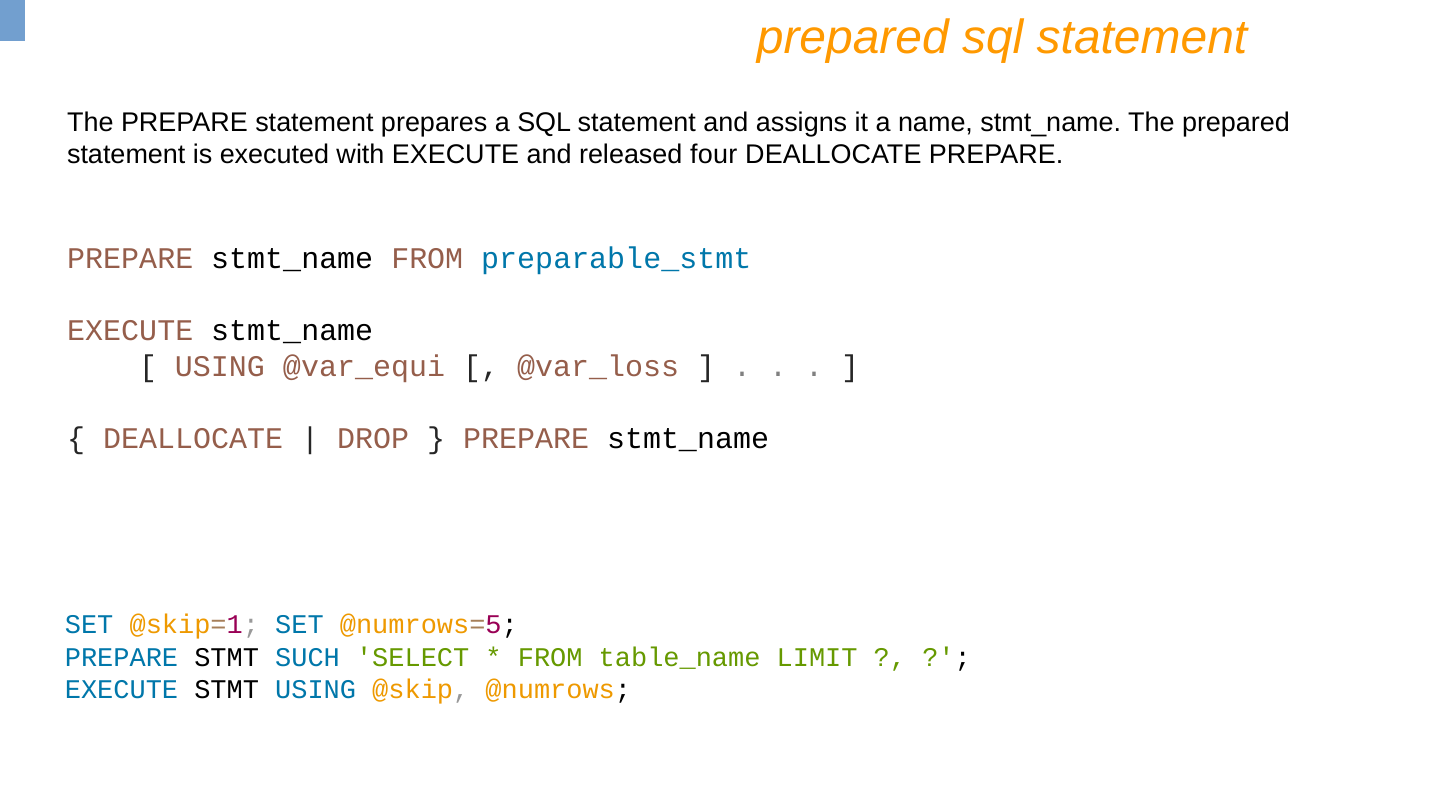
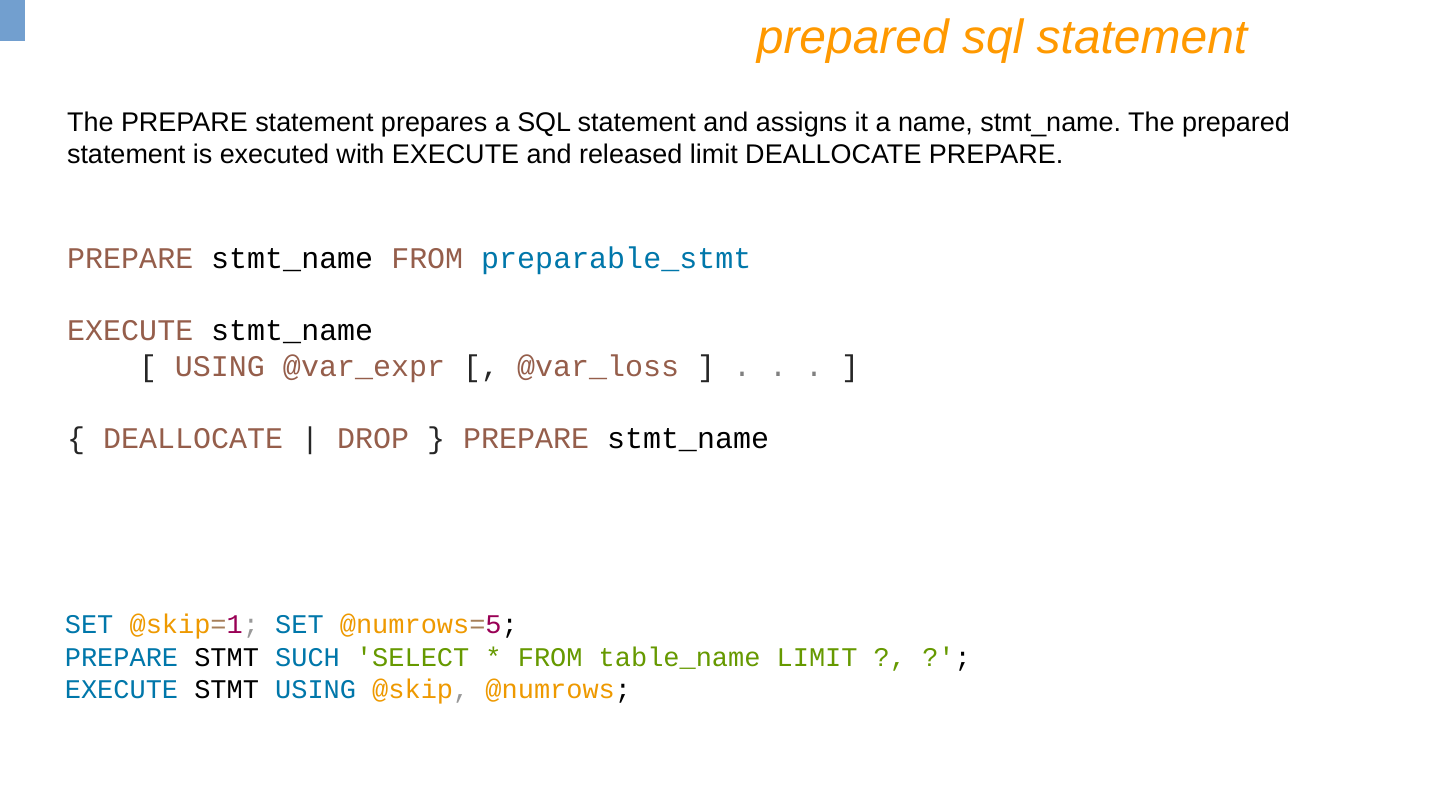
released four: four -> limit
@var_equi: @var_equi -> @var_expr
